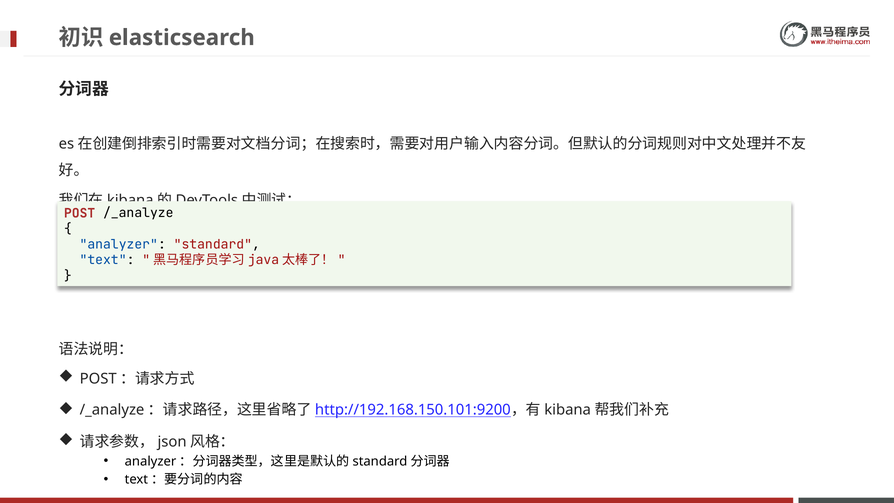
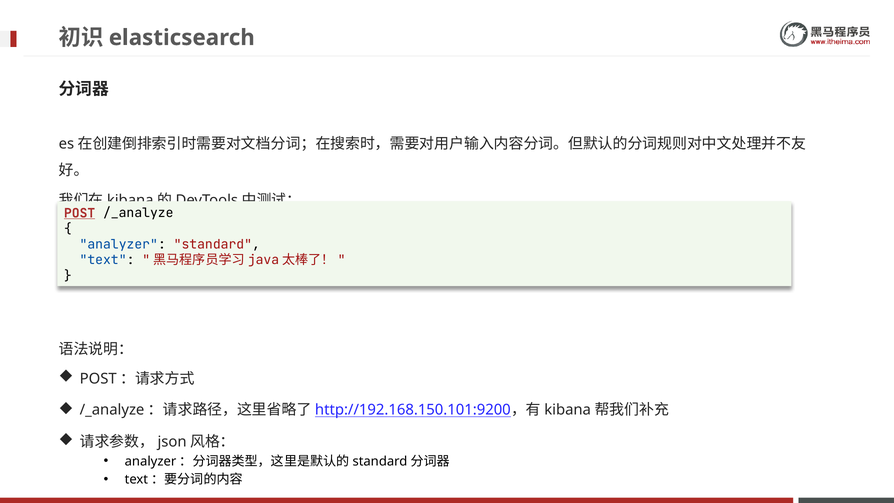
POST underline: none -> present
